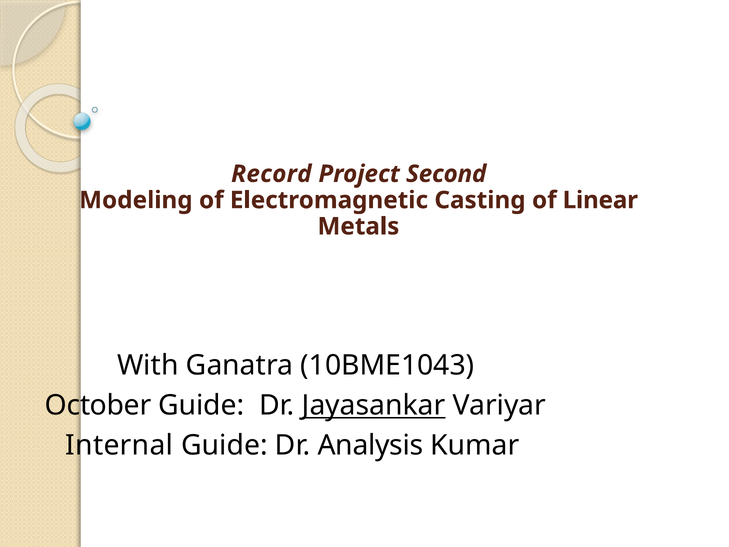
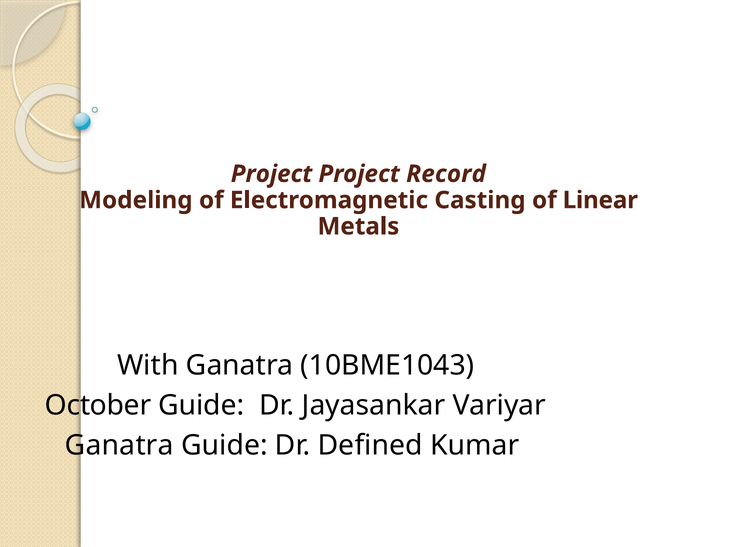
Record at (271, 174): Record -> Project
Second: Second -> Record
Jayasankar underline: present -> none
Internal at (119, 445): Internal -> Ganatra
Analysis: Analysis -> Defined
